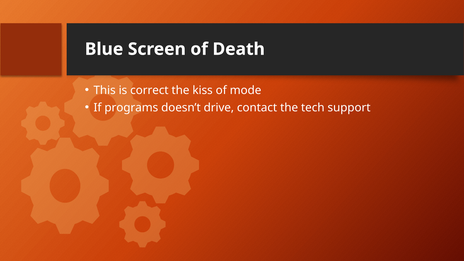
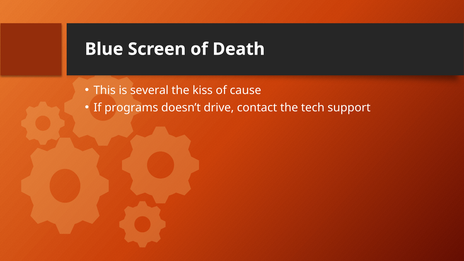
correct: correct -> several
mode: mode -> cause
